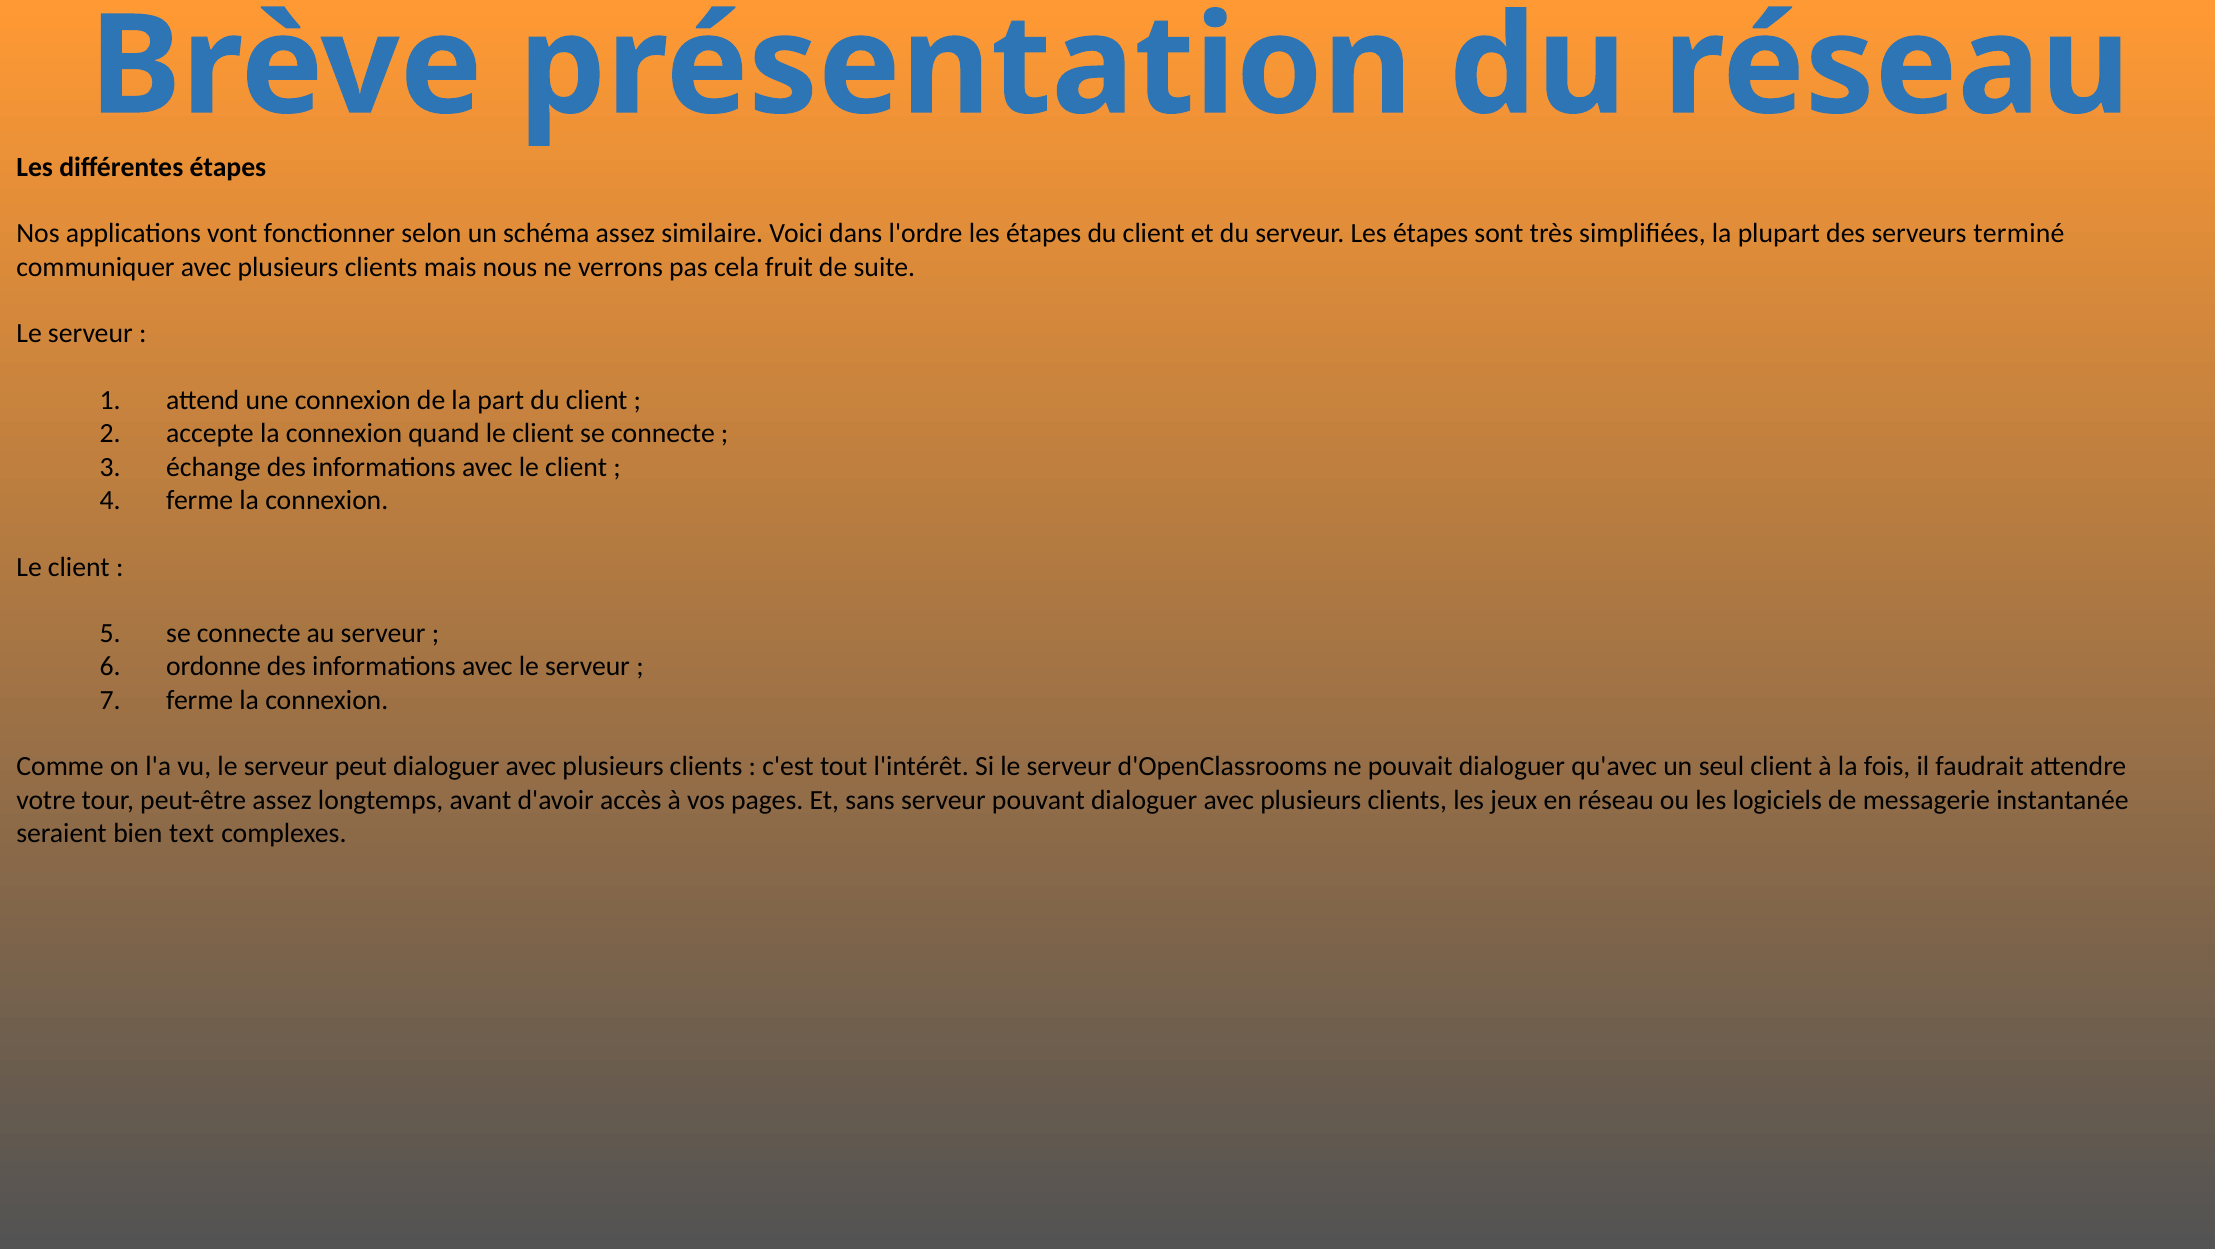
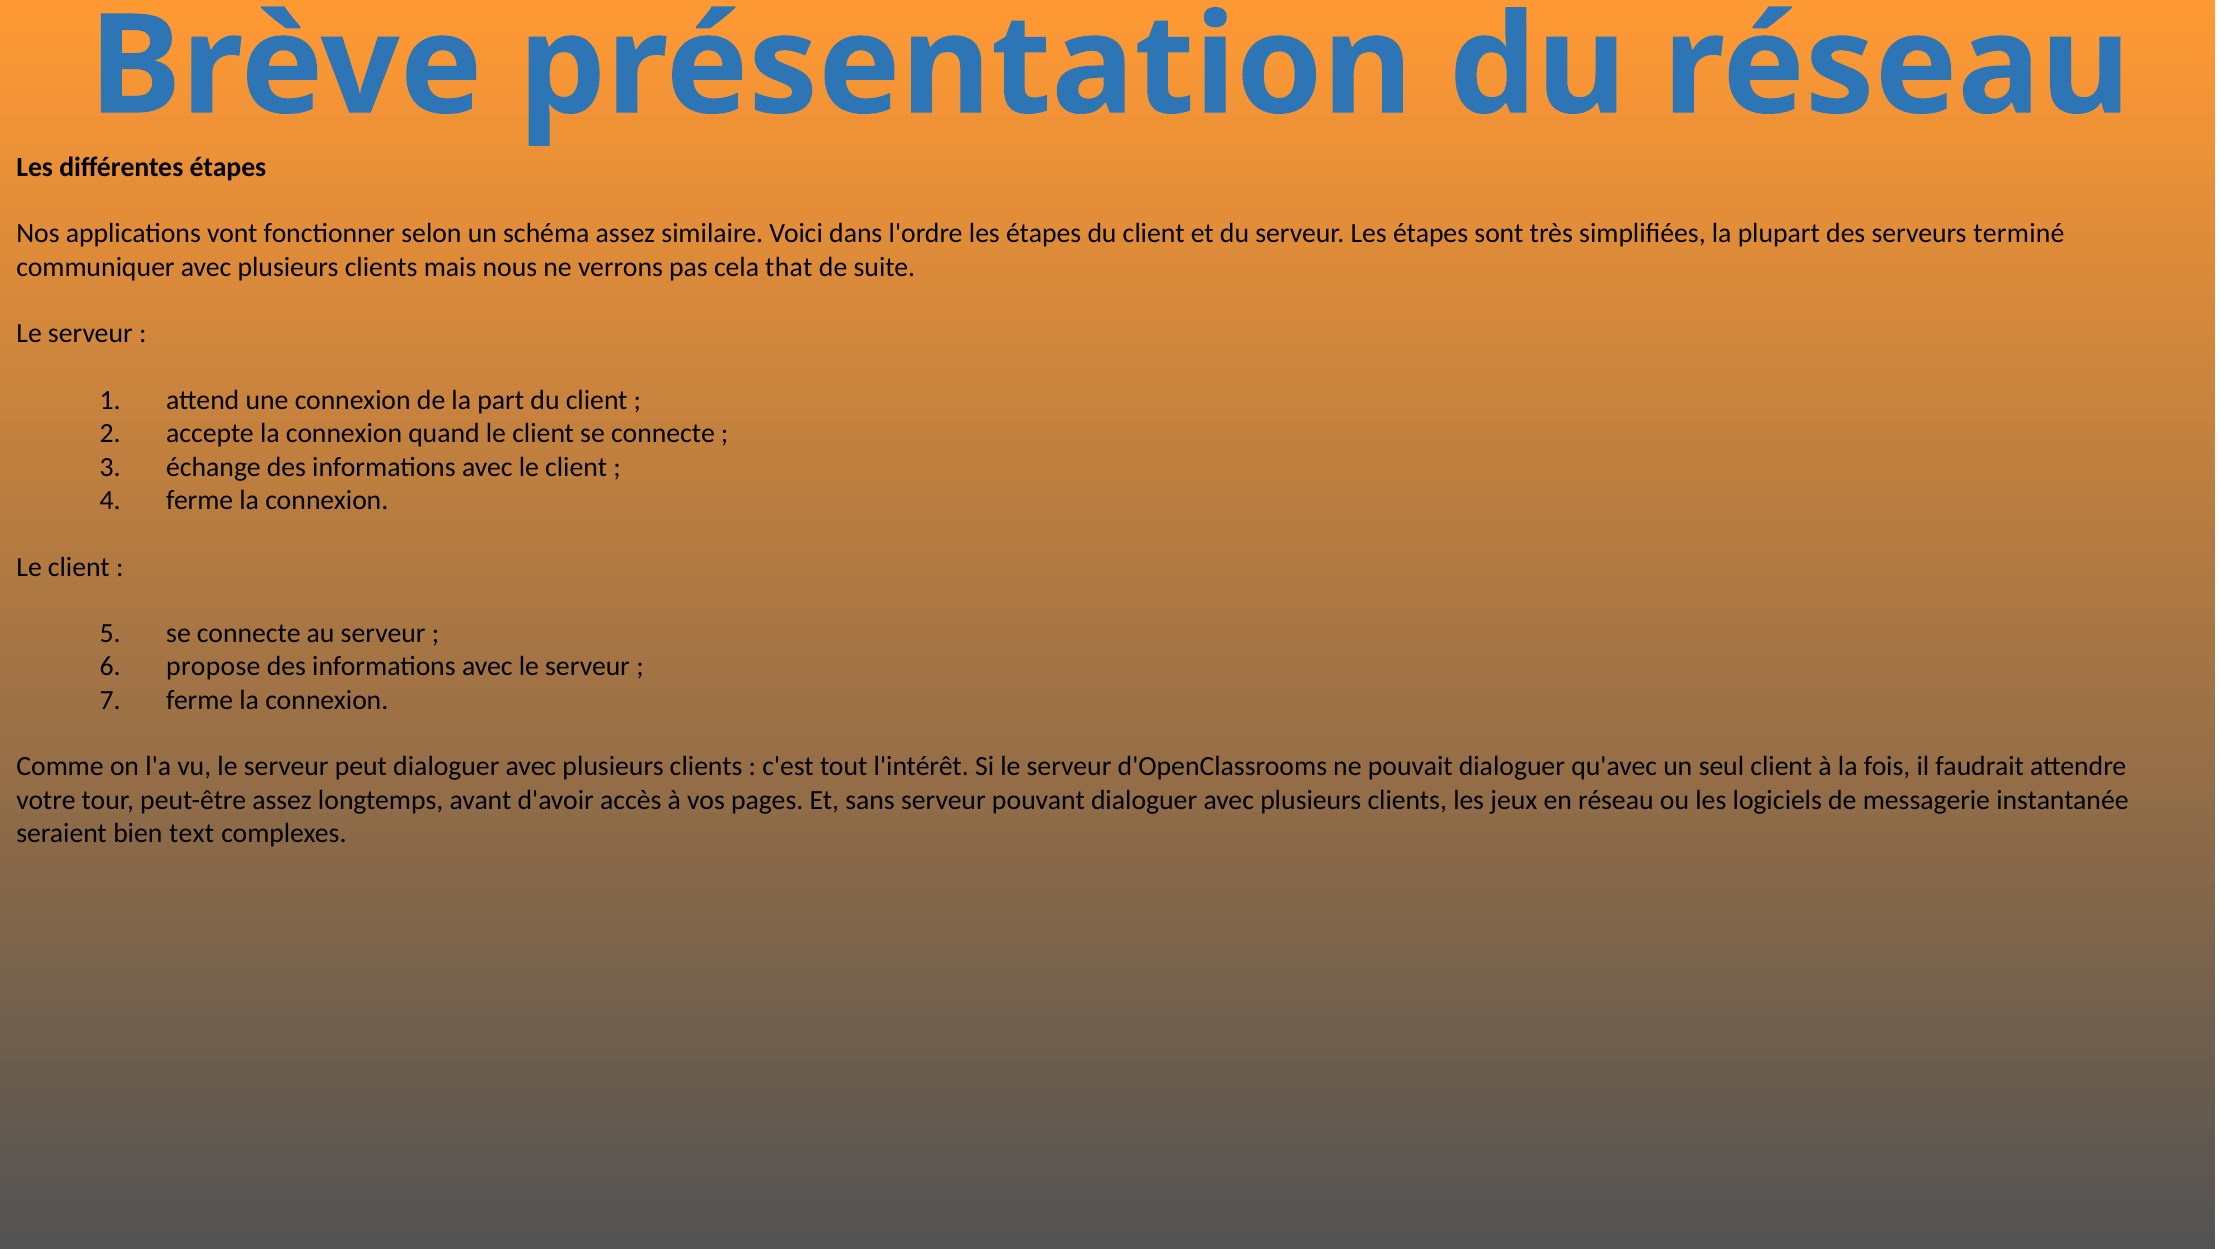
fruit: fruit -> that
ordonne: ordonne -> propose
